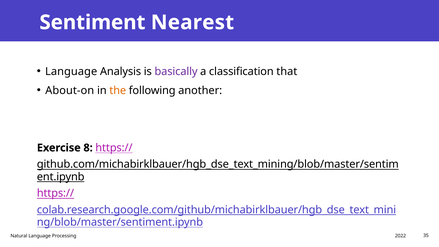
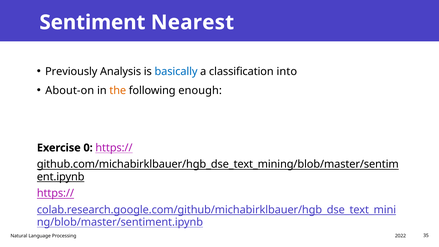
Language at (71, 71): Language -> Previously
basically colour: purple -> blue
that: that -> into
another: another -> enough
8: 8 -> 0
